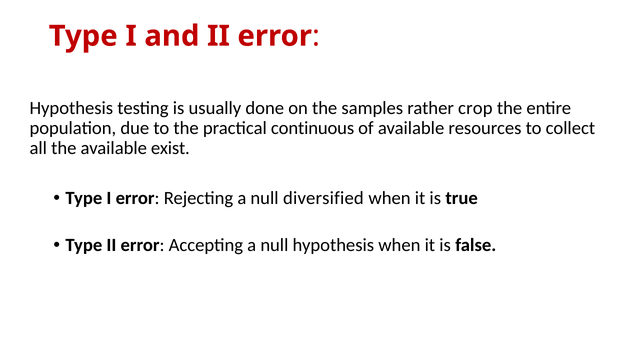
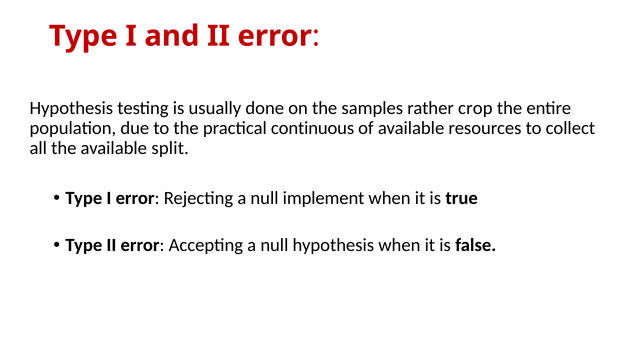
exist: exist -> split
diversified: diversified -> implement
